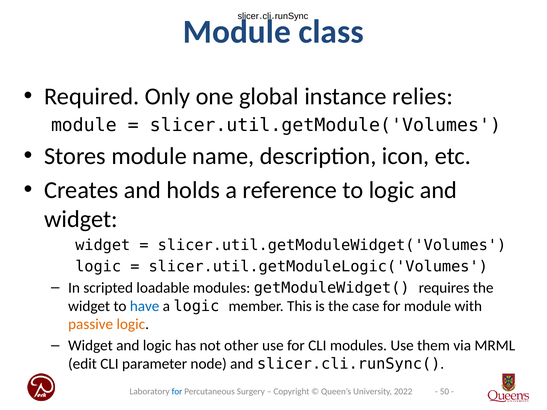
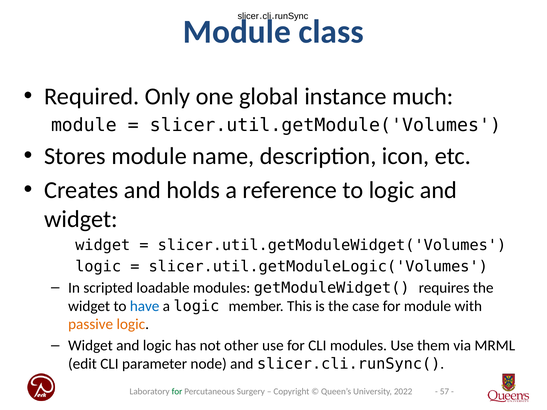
relies: relies -> much
50: 50 -> 57
for at (177, 392) colour: blue -> green
